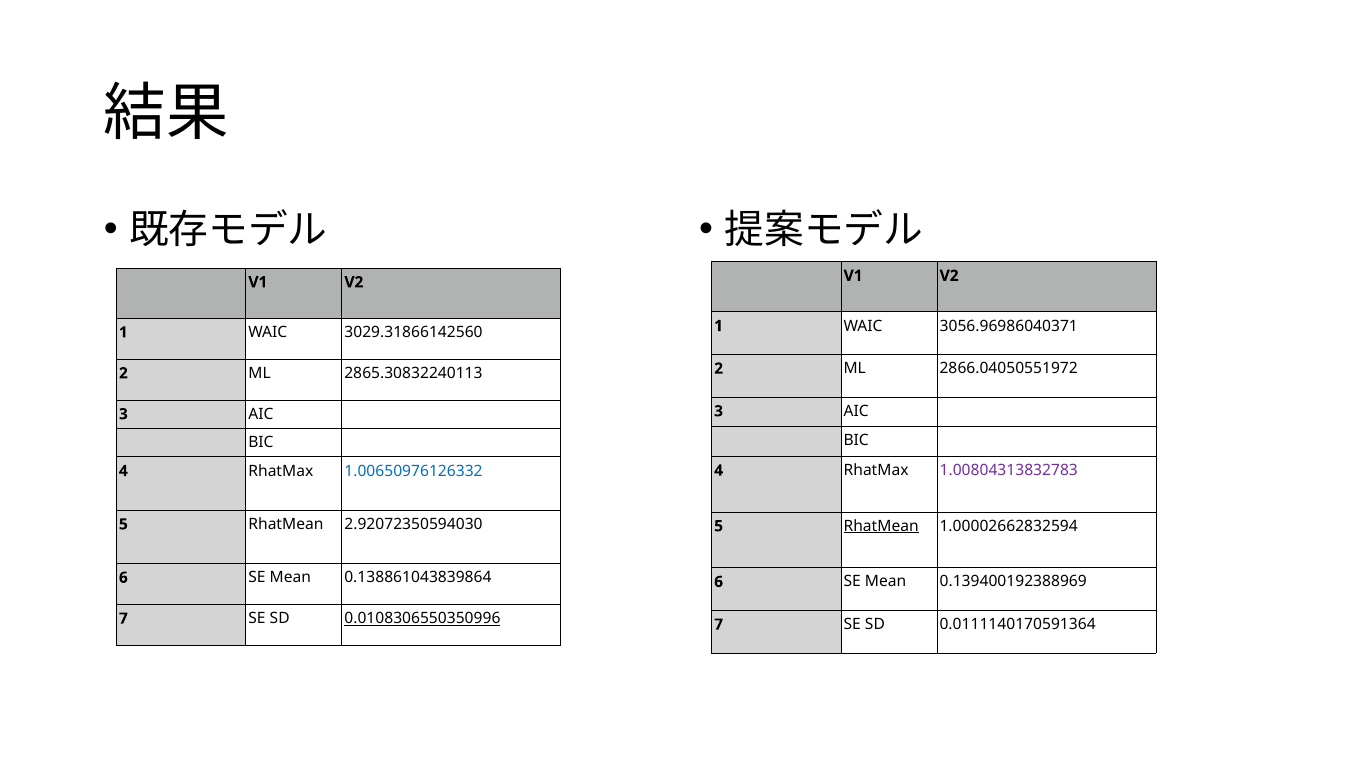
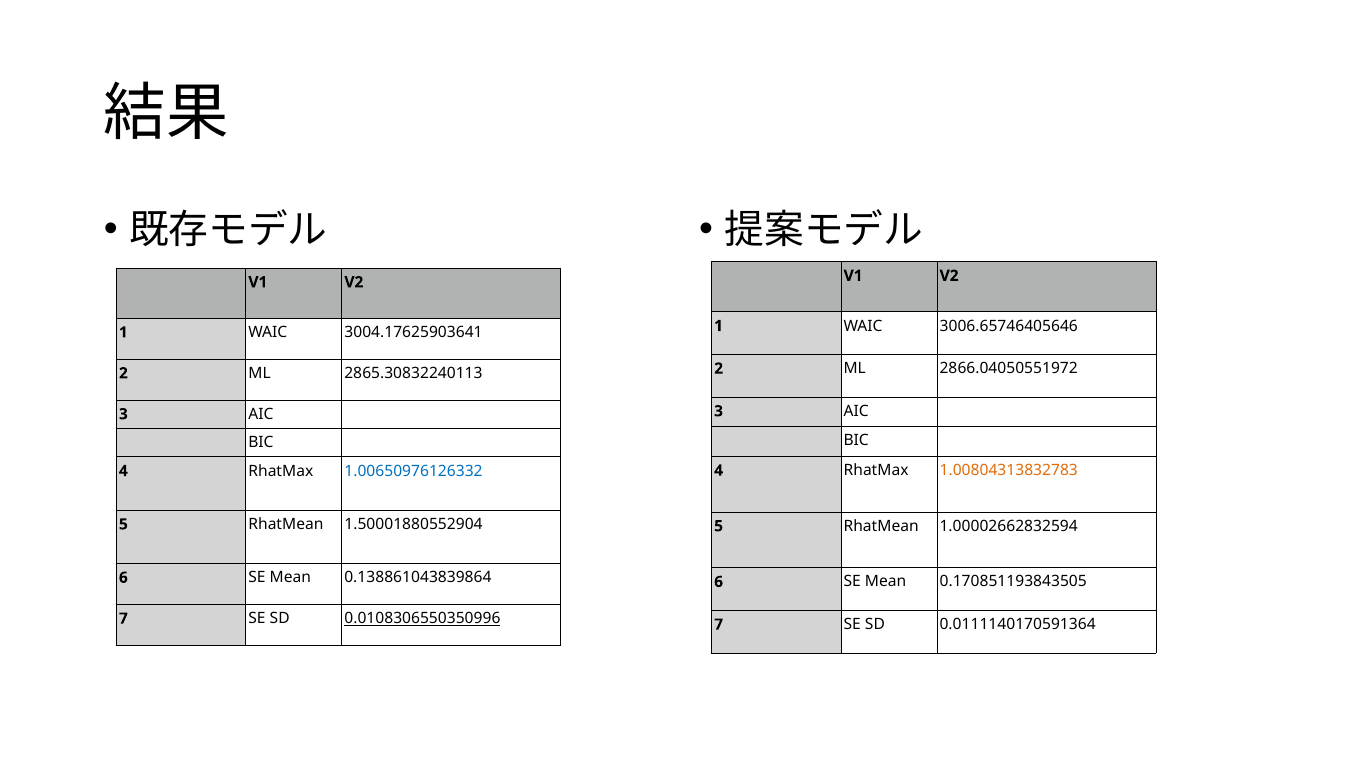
3056.96986040371: 3056.96986040371 -> 3006.65746405646
3029.31866142560: 3029.31866142560 -> 3004.17625903641
1.00804313832783 colour: purple -> orange
2.92072350594030: 2.92072350594030 -> 1.50001880552904
RhatMean at (881, 526) underline: present -> none
0.139400192388969: 0.139400192388969 -> 0.170851193843505
